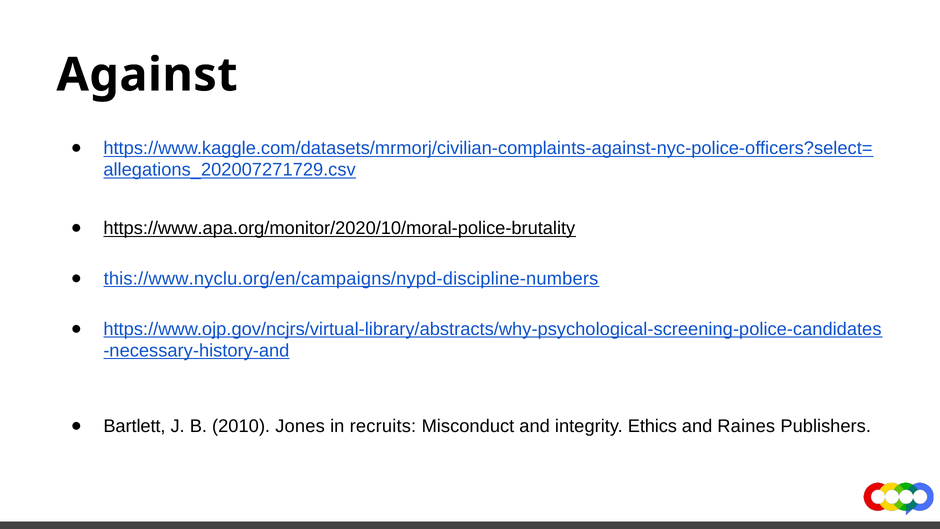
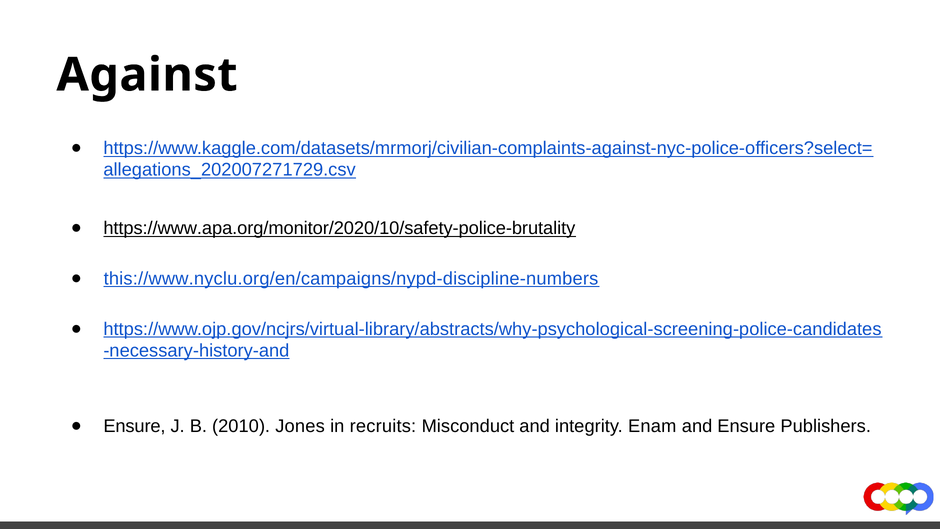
https://www.apa.org/monitor/2020/10/moral-police-brutality: https://www.apa.org/monitor/2020/10/moral-police-brutality -> https://www.apa.org/monitor/2020/10/safety-police-brutality
Bartlett at (134, 426): Bartlett -> Ensure
Ethics: Ethics -> Enam
and Raines: Raines -> Ensure
